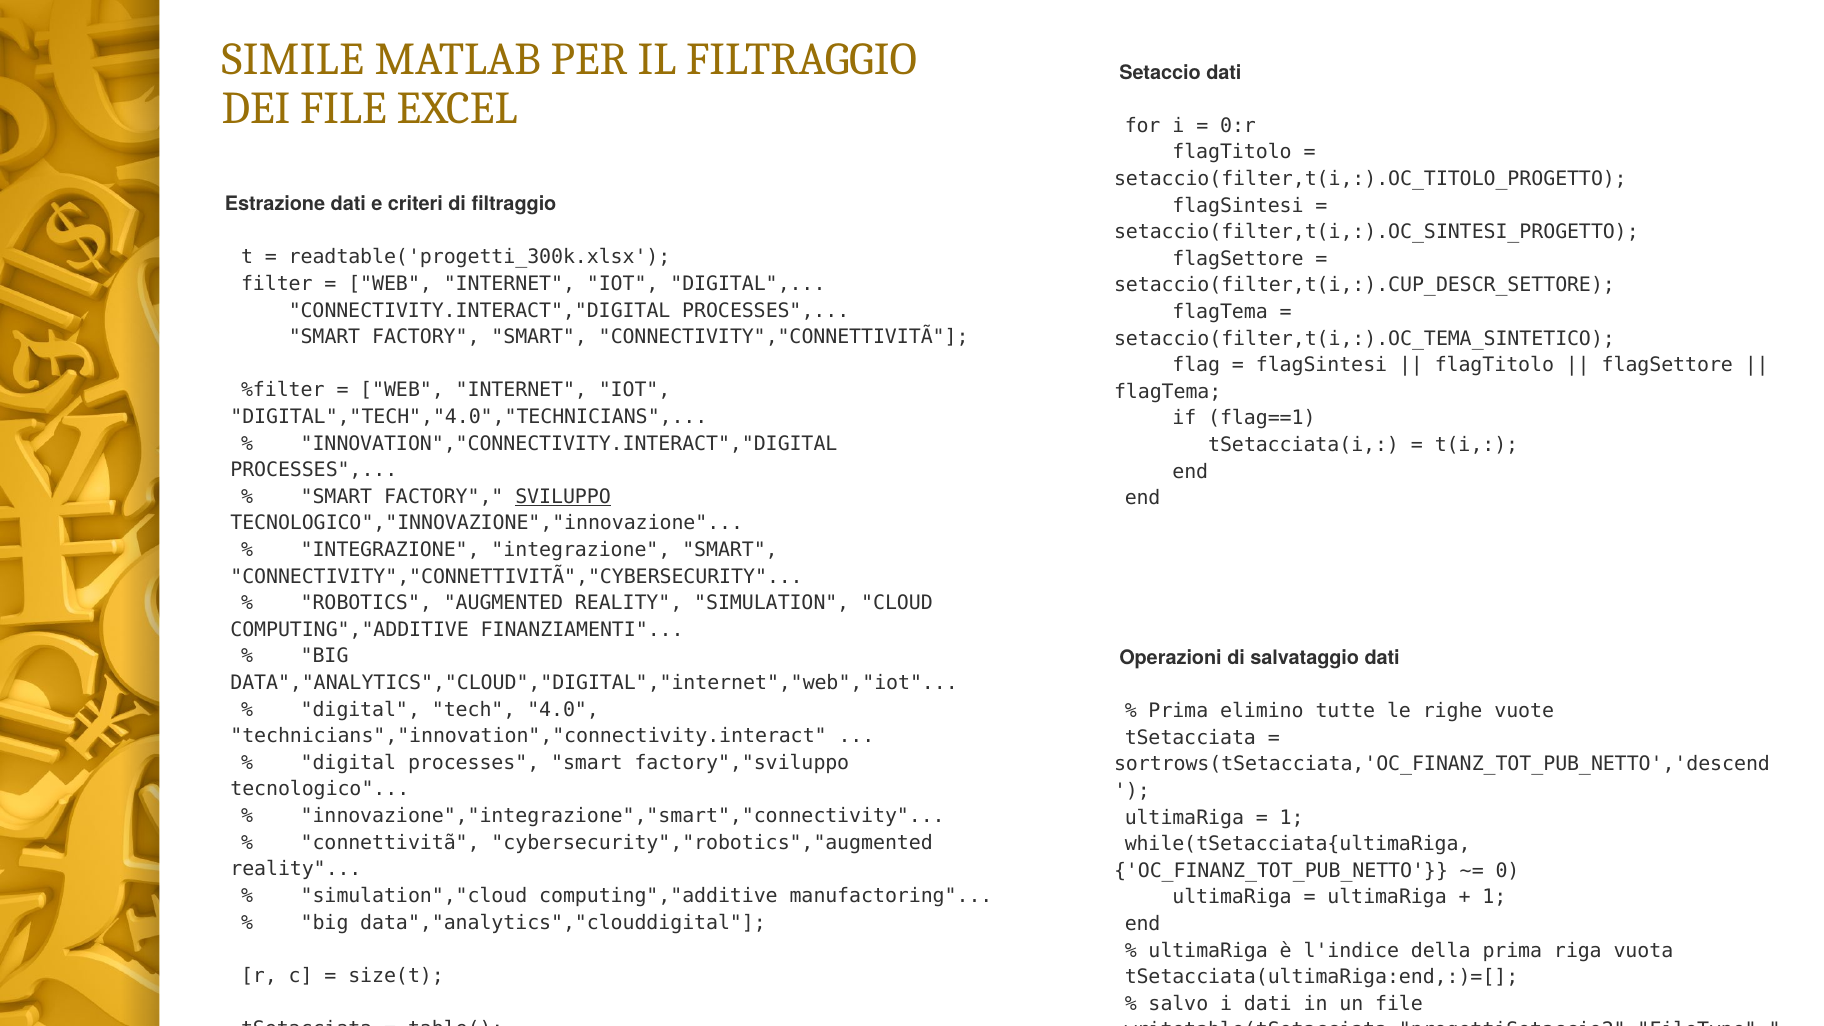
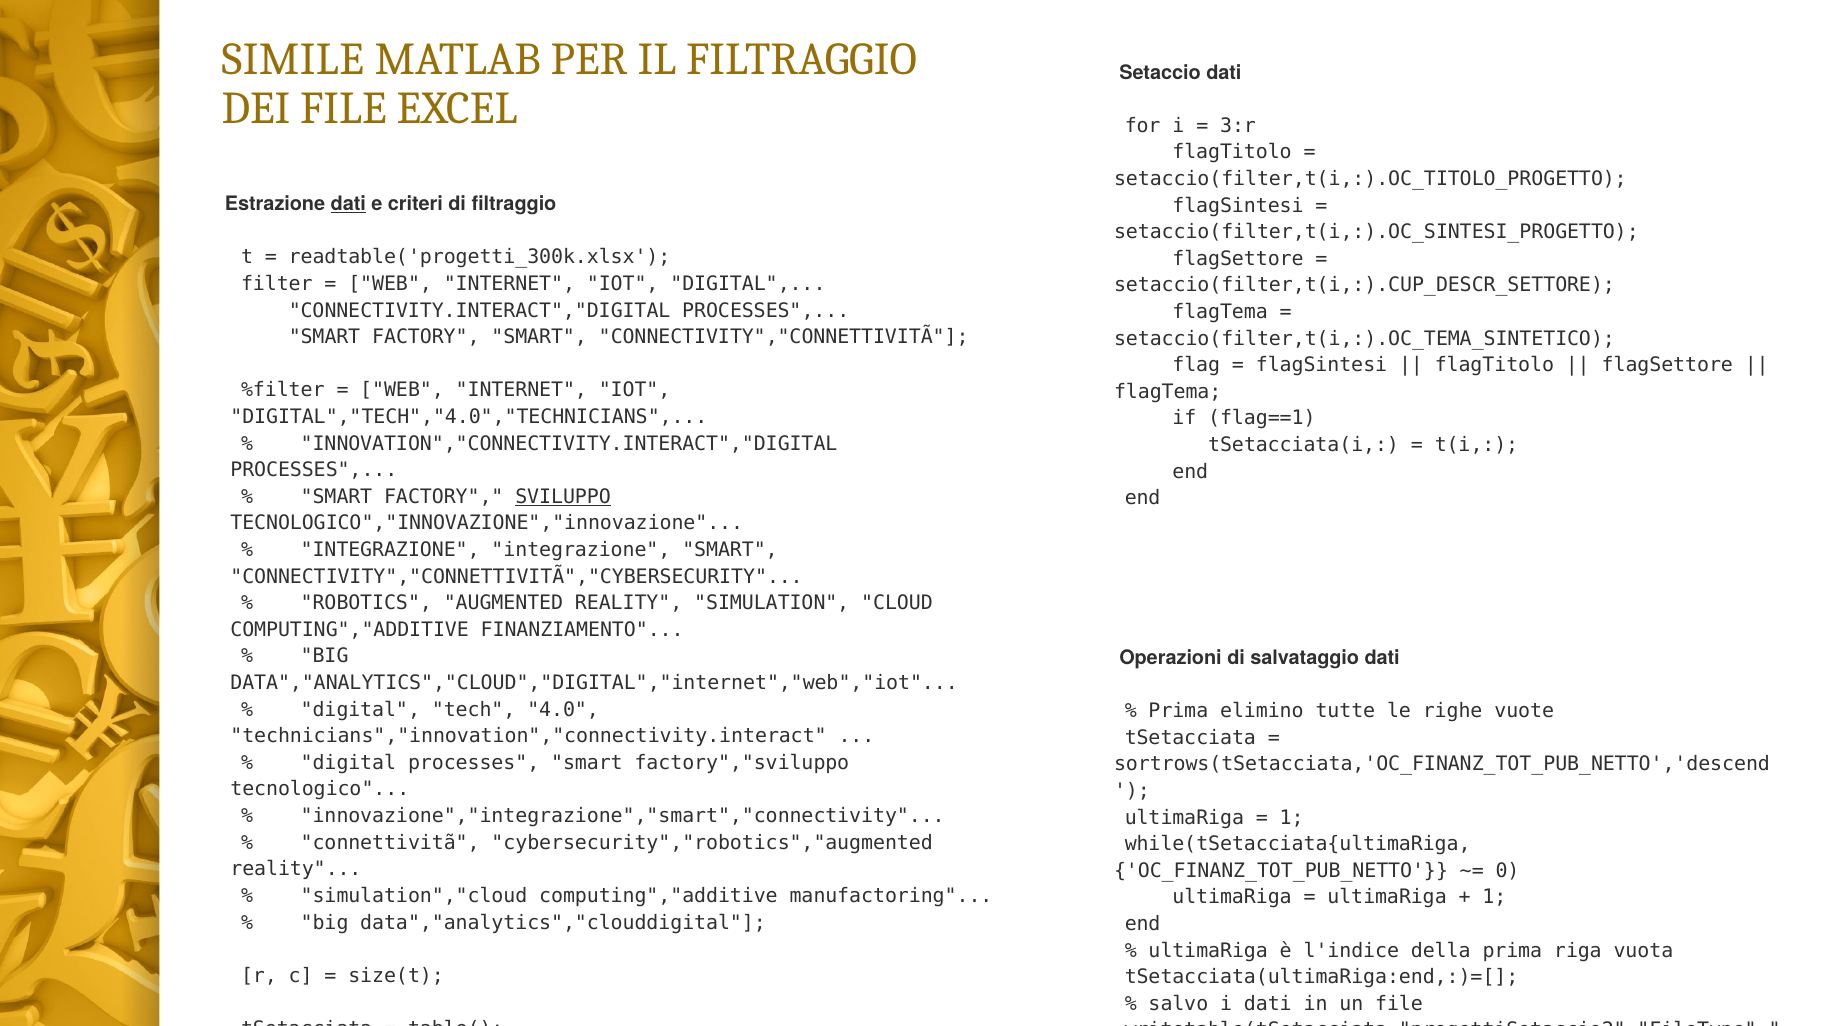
0:r: 0:r -> 3:r
dati at (348, 204) underline: none -> present
FINANZIAMENTI: FINANZIAMENTI -> FINANZIAMENTO
